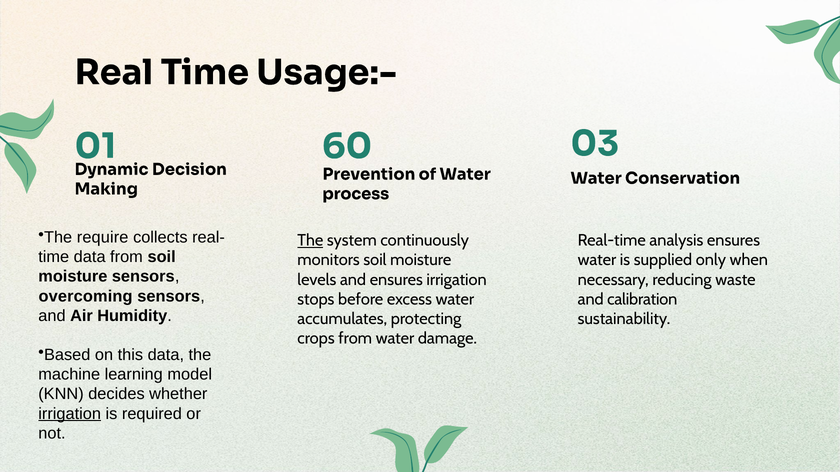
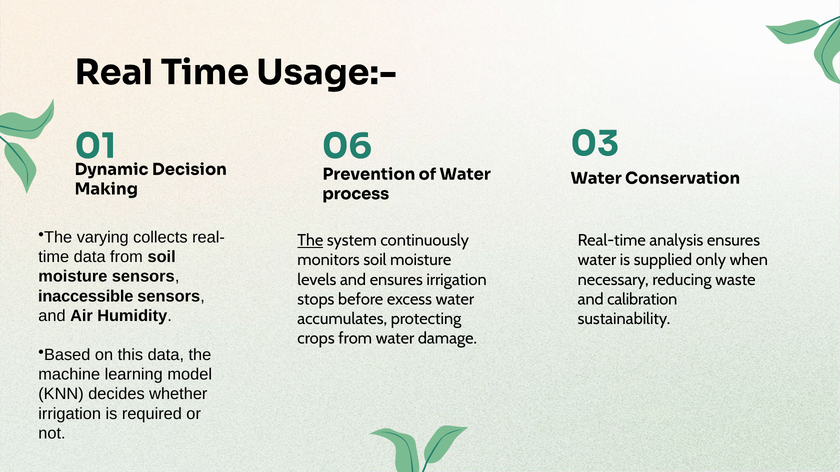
60: 60 -> 06
require: require -> varying
overcoming: overcoming -> inaccessible
irrigation at (70, 414) underline: present -> none
